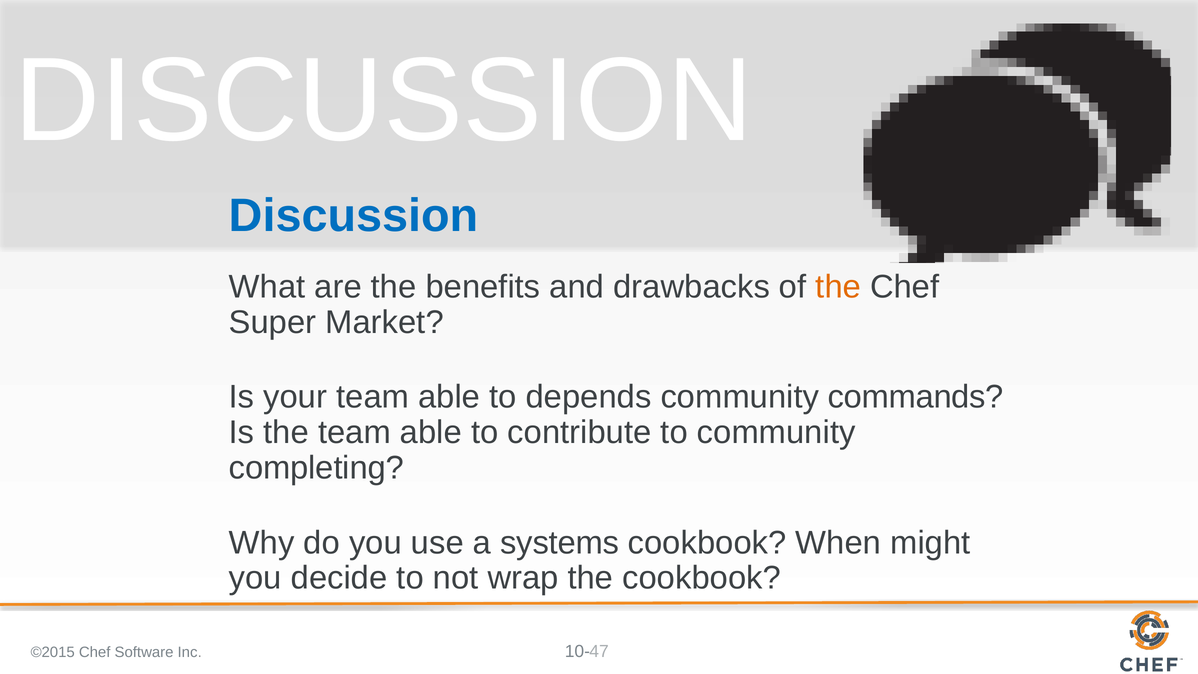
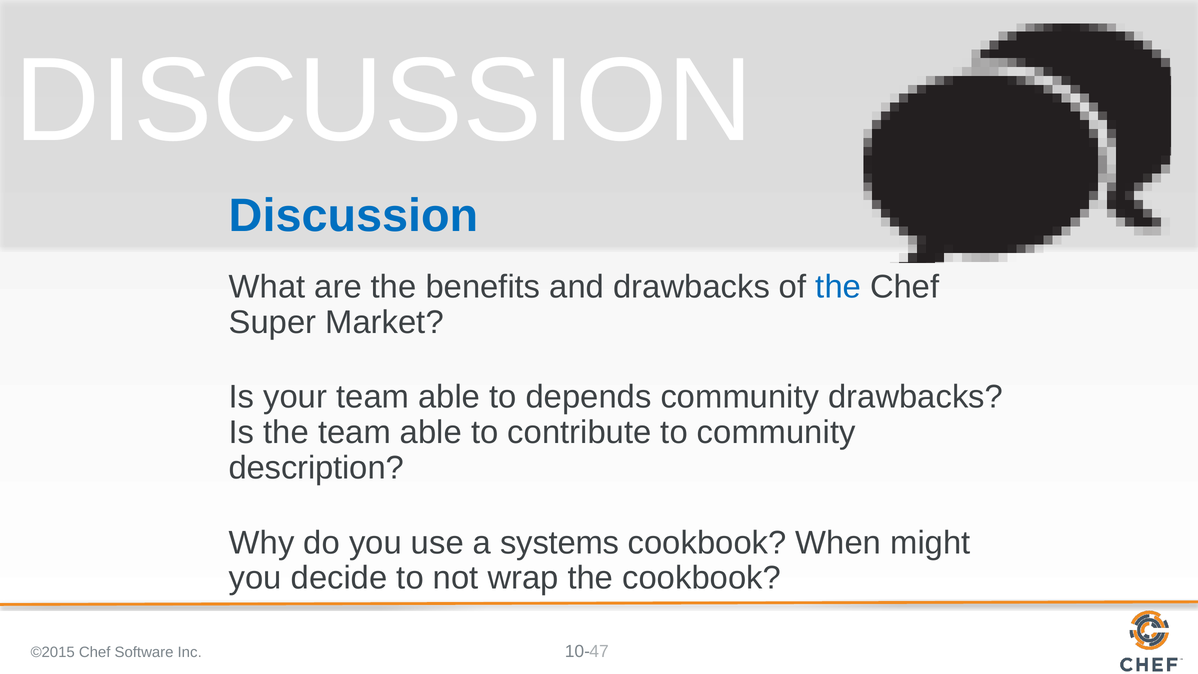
the at (838, 287) colour: orange -> blue
community commands: commands -> drawbacks
completing: completing -> description
